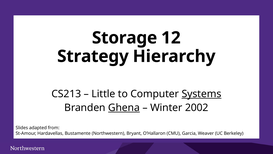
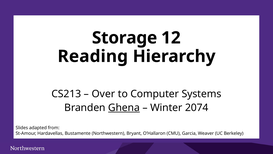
Strategy: Strategy -> Reading
Little: Little -> Over
Systems underline: present -> none
2002: 2002 -> 2074
